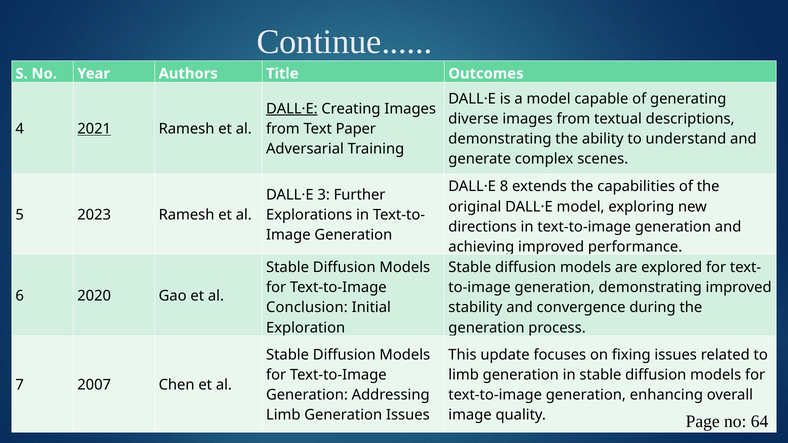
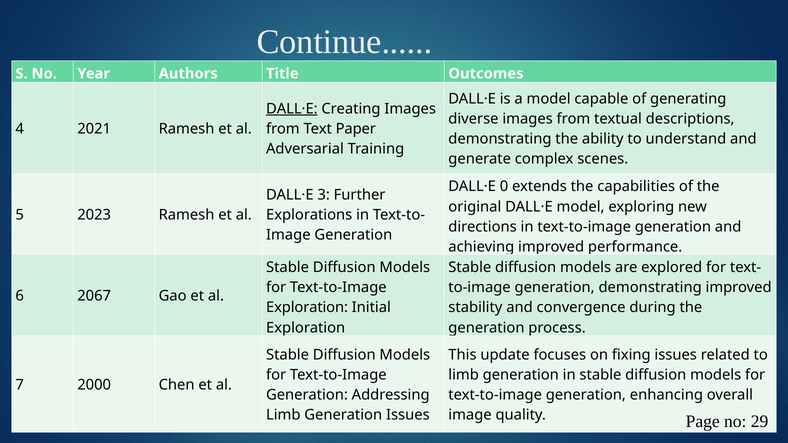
2021 underline: present -> none
8: 8 -> 0
2020: 2020 -> 2067
Conclusion at (307, 308): Conclusion -> Exploration
2007: 2007 -> 2000
64: 64 -> 29
